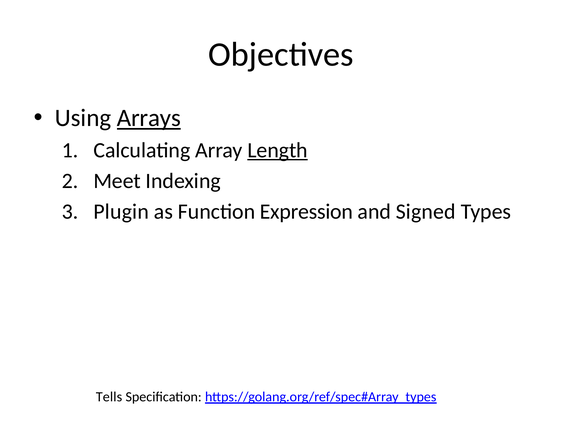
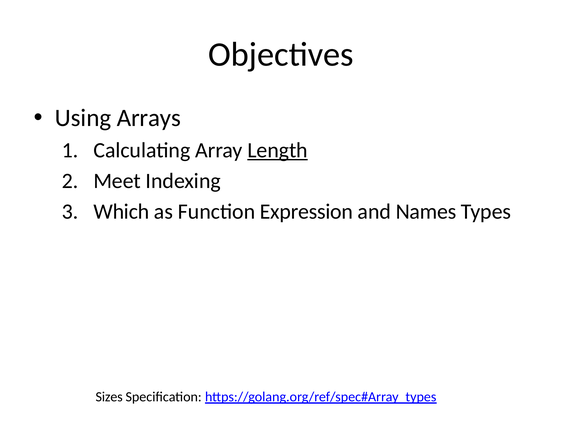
Arrays underline: present -> none
Plugin: Plugin -> Which
Signed: Signed -> Names
Tells: Tells -> Sizes
